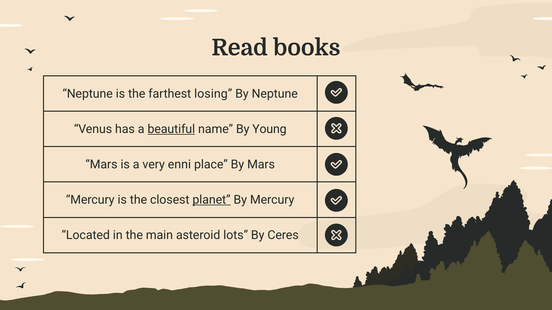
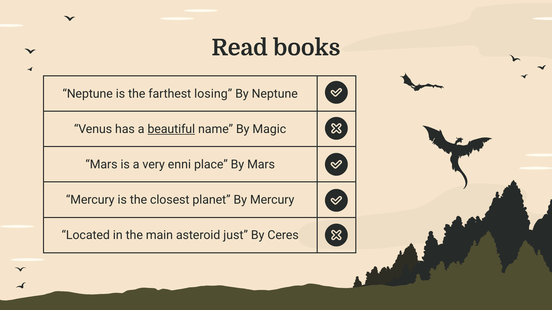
Young: Young -> Magic
planet underline: present -> none
lots: lots -> just
